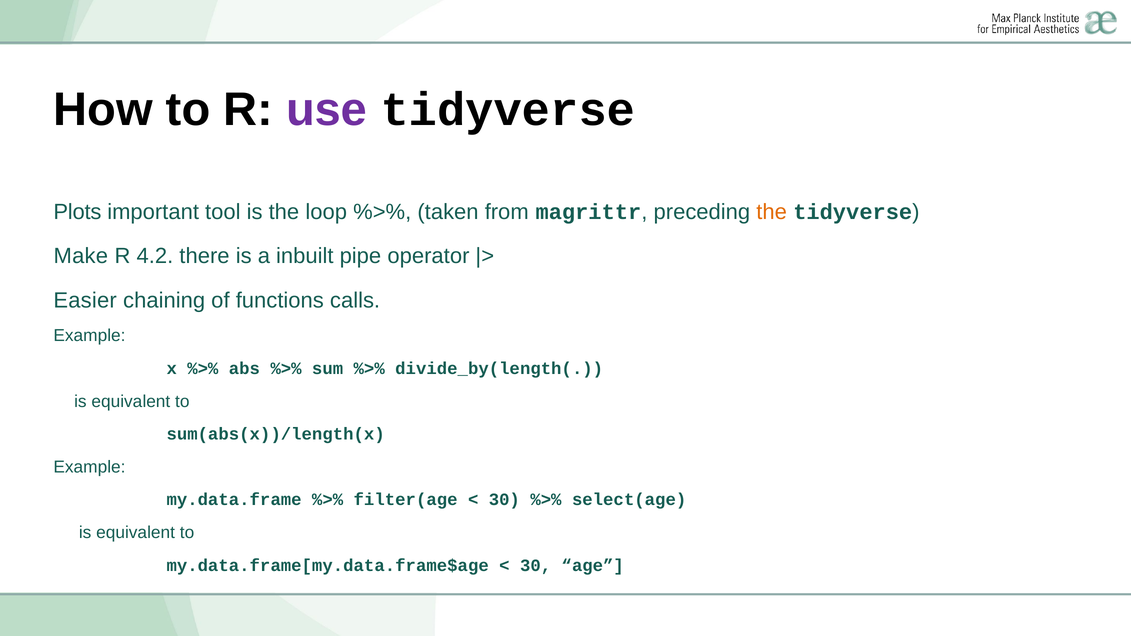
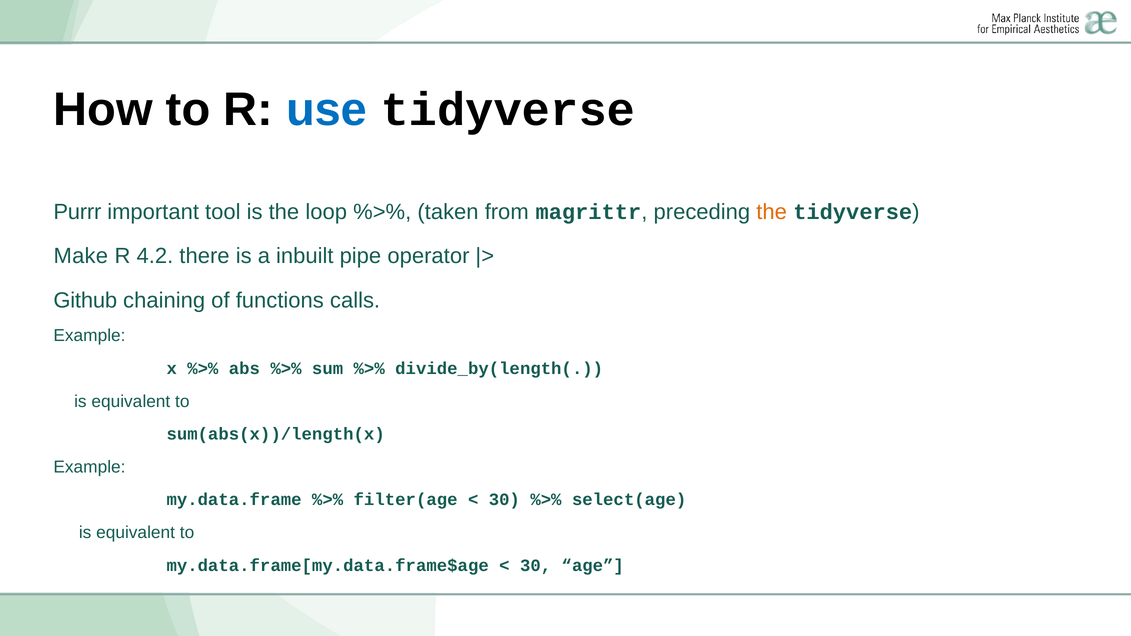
use colour: purple -> blue
Plots: Plots -> Purrr
Easier: Easier -> Github
